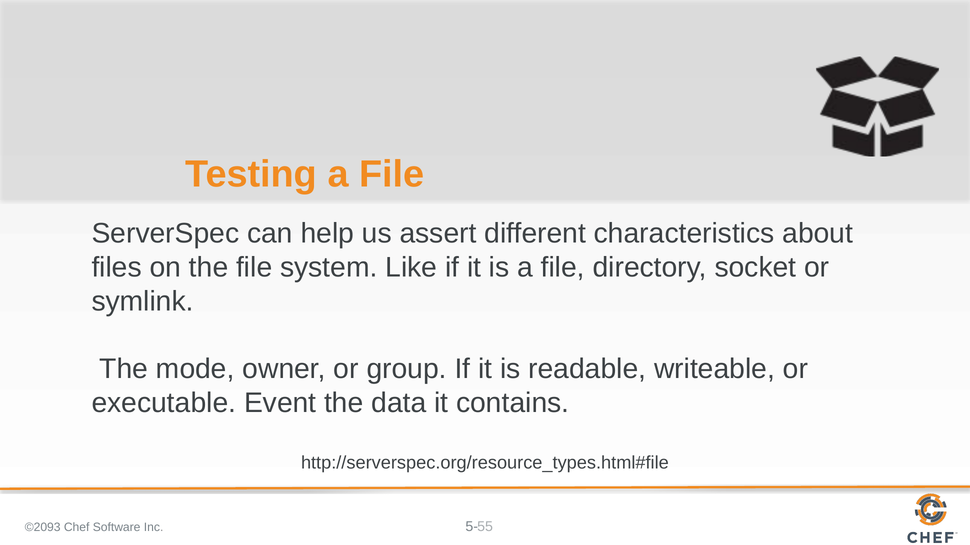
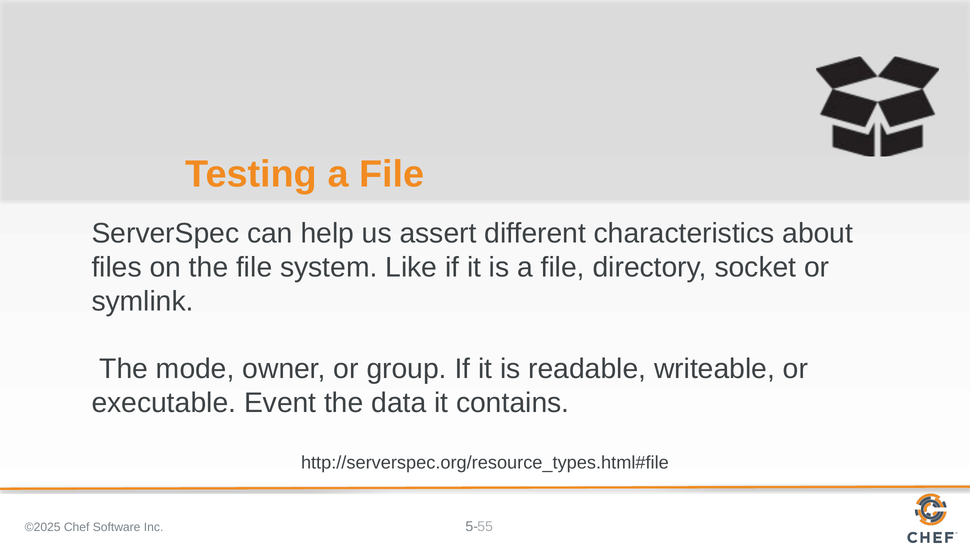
©2093: ©2093 -> ©2025
